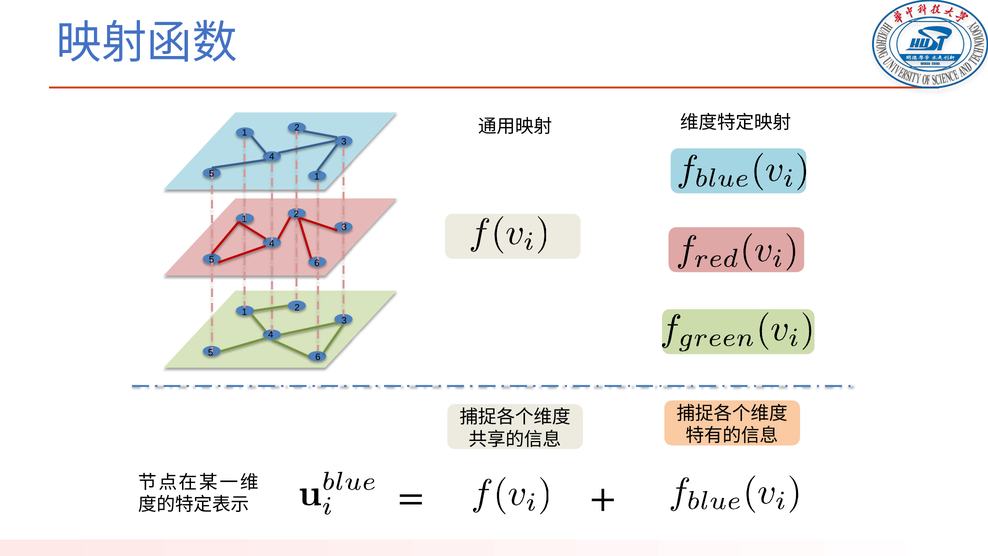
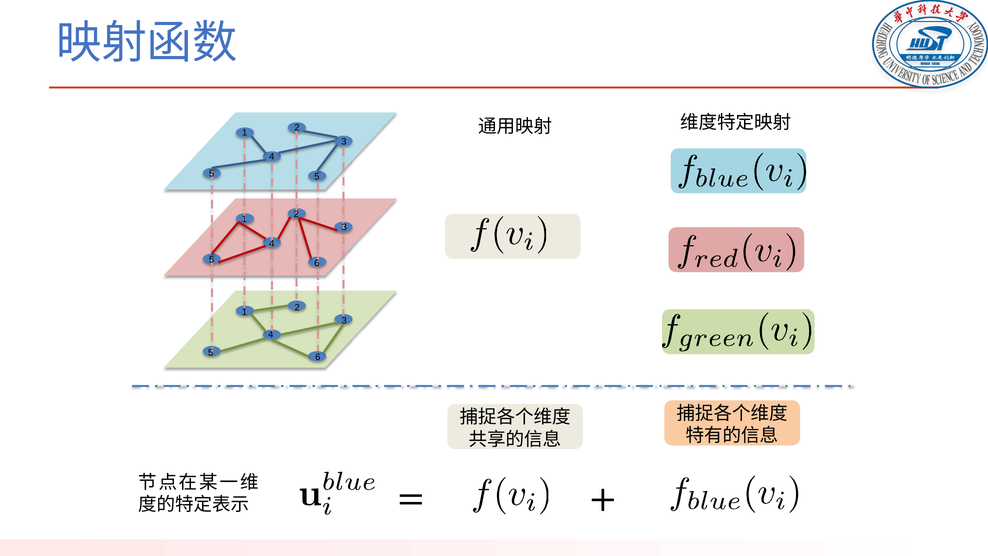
1 at (317, 177): 1 -> 5
